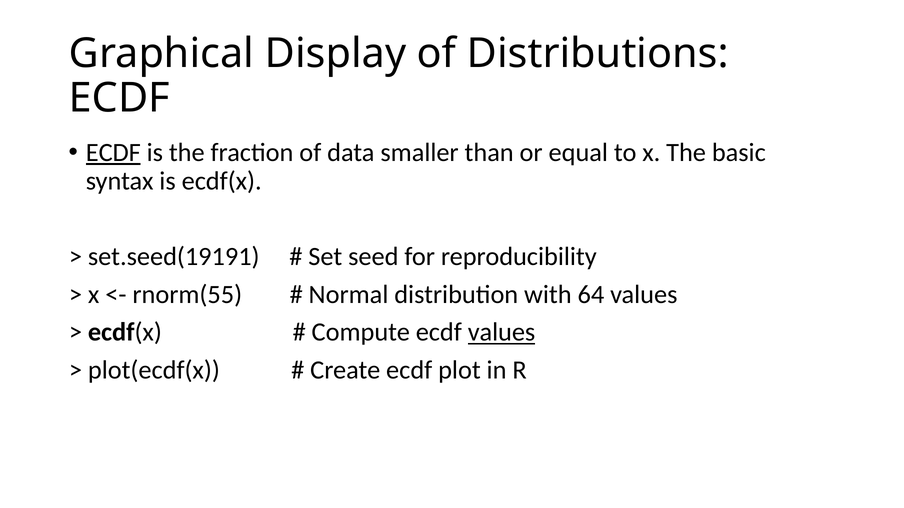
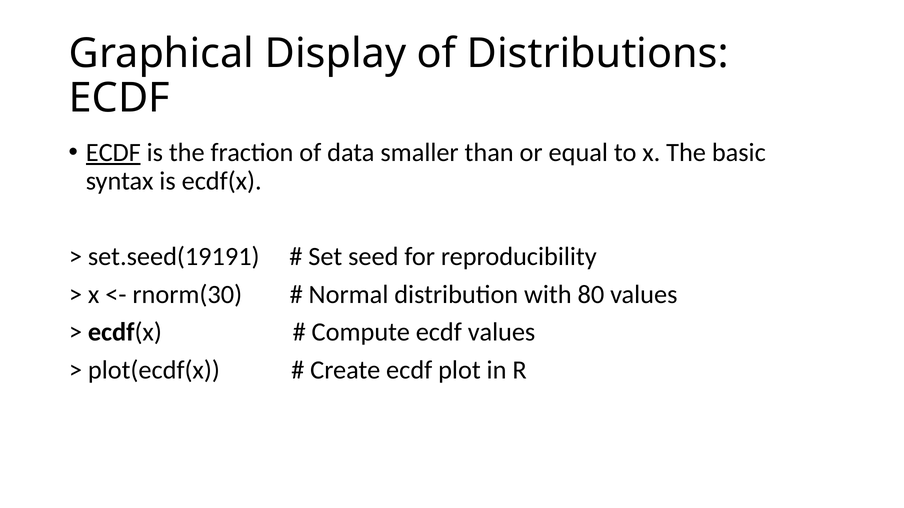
rnorm(55: rnorm(55 -> rnorm(30
64: 64 -> 80
values at (502, 333) underline: present -> none
